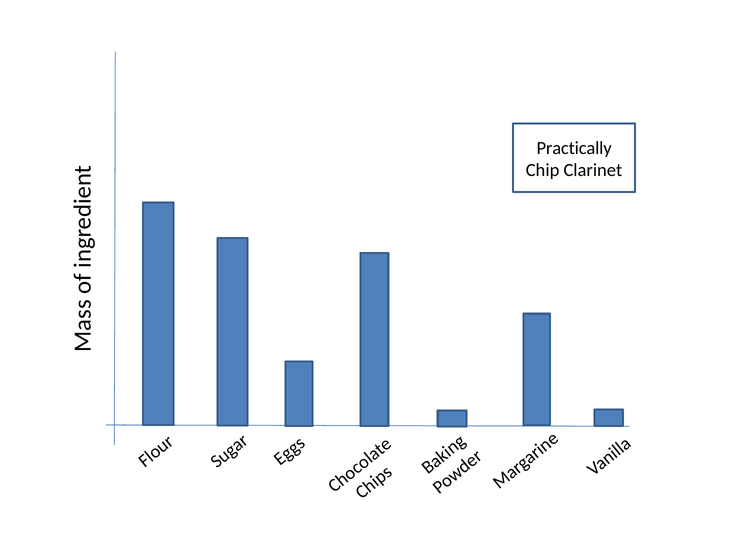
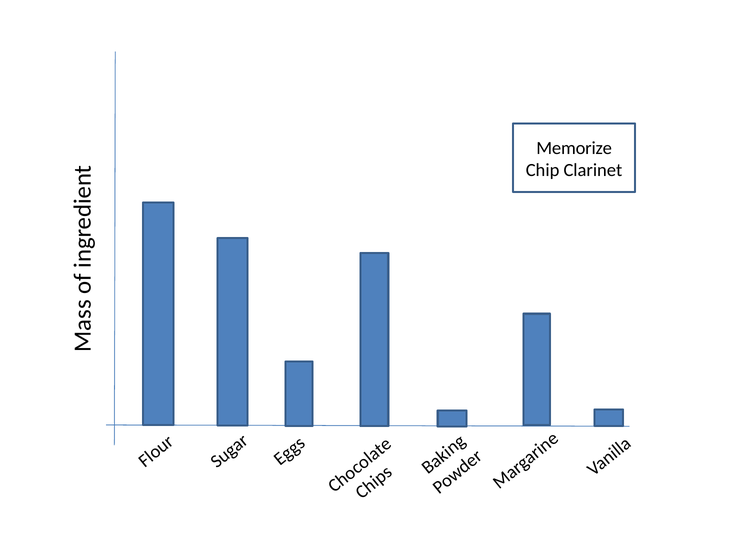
Practically: Practically -> Memorize
